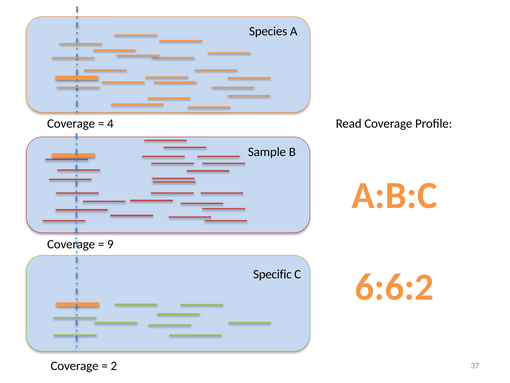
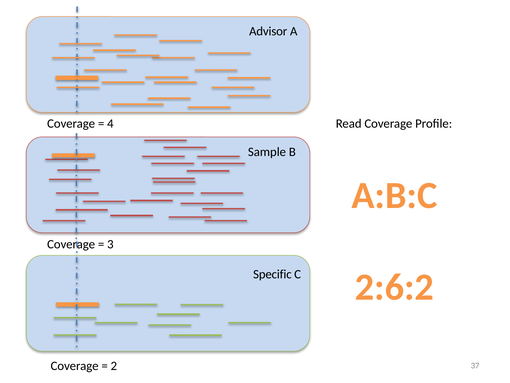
Species: Species -> Advisor
9: 9 -> 3
6:6:2: 6:6:2 -> 2:6:2
